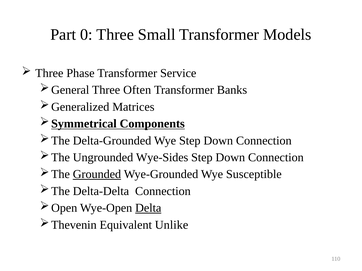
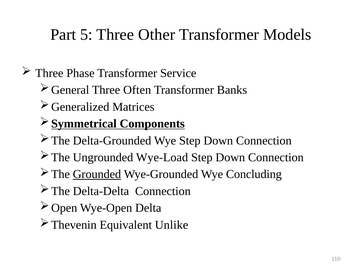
0: 0 -> 5
Small: Small -> Other
Wye-Sides: Wye-Sides -> Wye-Load
Susceptible: Susceptible -> Concluding
Delta underline: present -> none
